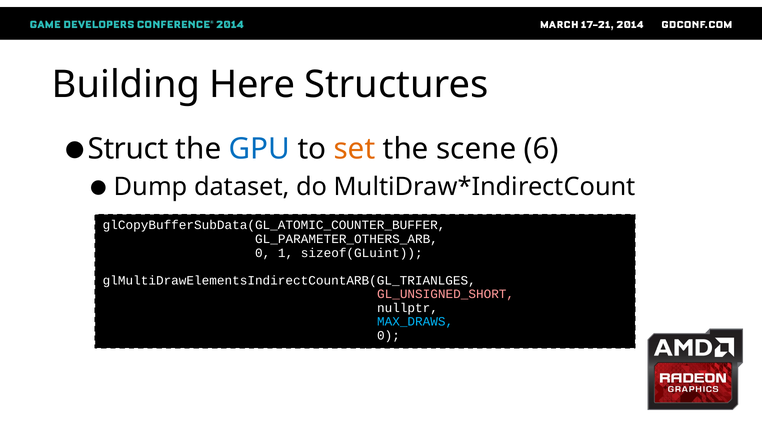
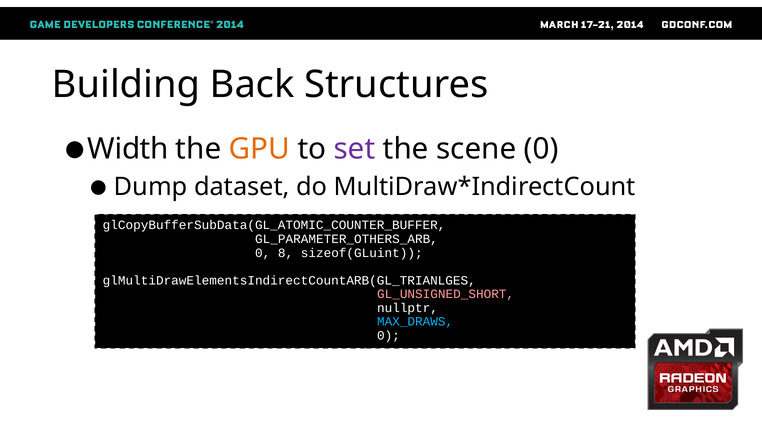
Here: Here -> Back
Struct: Struct -> Width
GPU colour: blue -> orange
set colour: orange -> purple
scene 6: 6 -> 0
1: 1 -> 8
